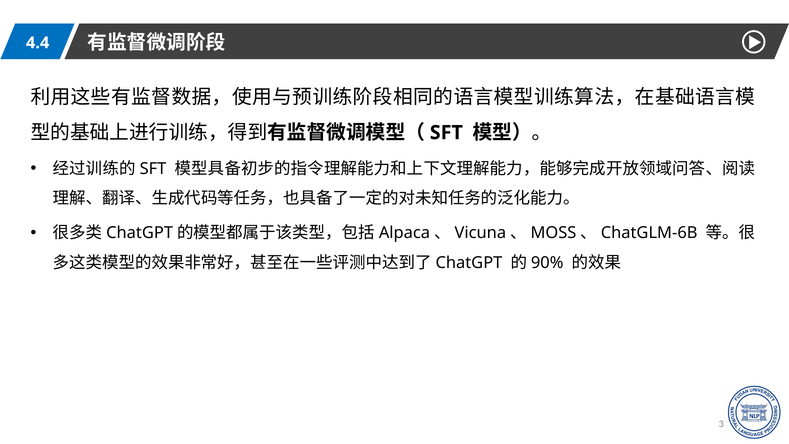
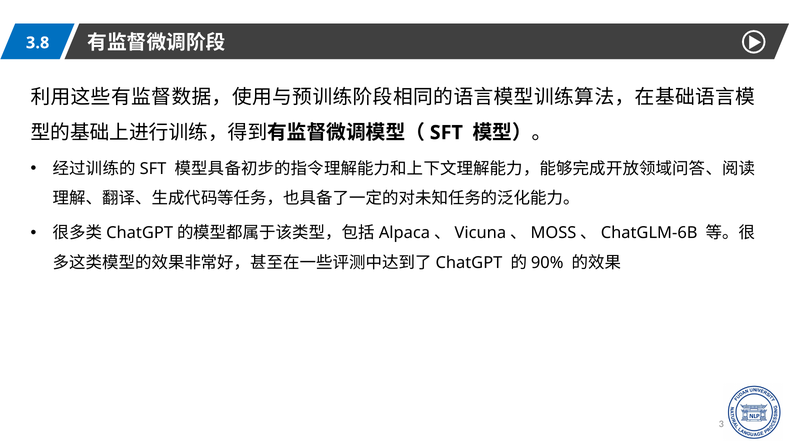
4.4: 4.4 -> 3.8
